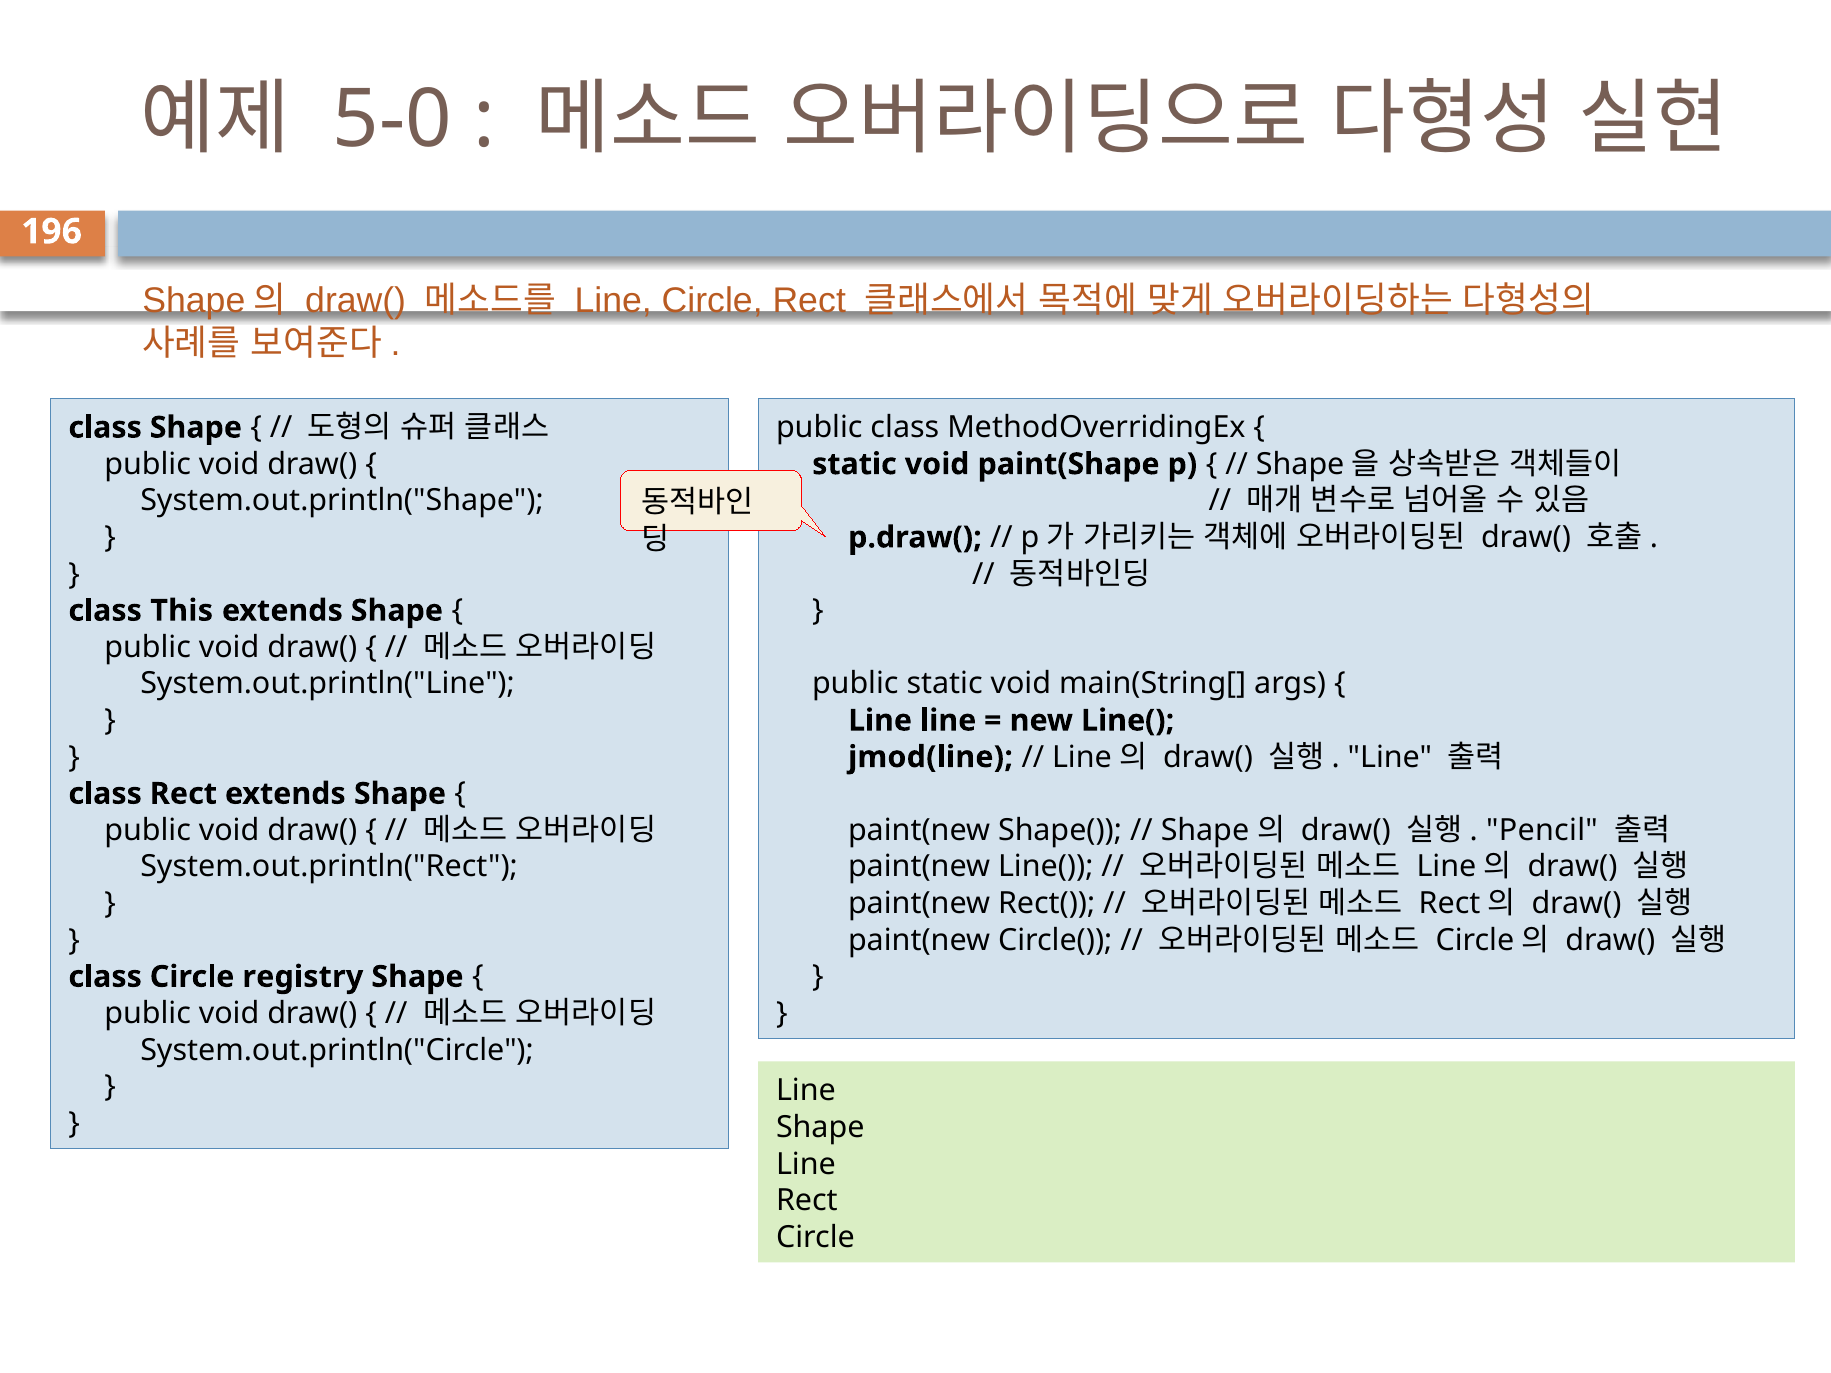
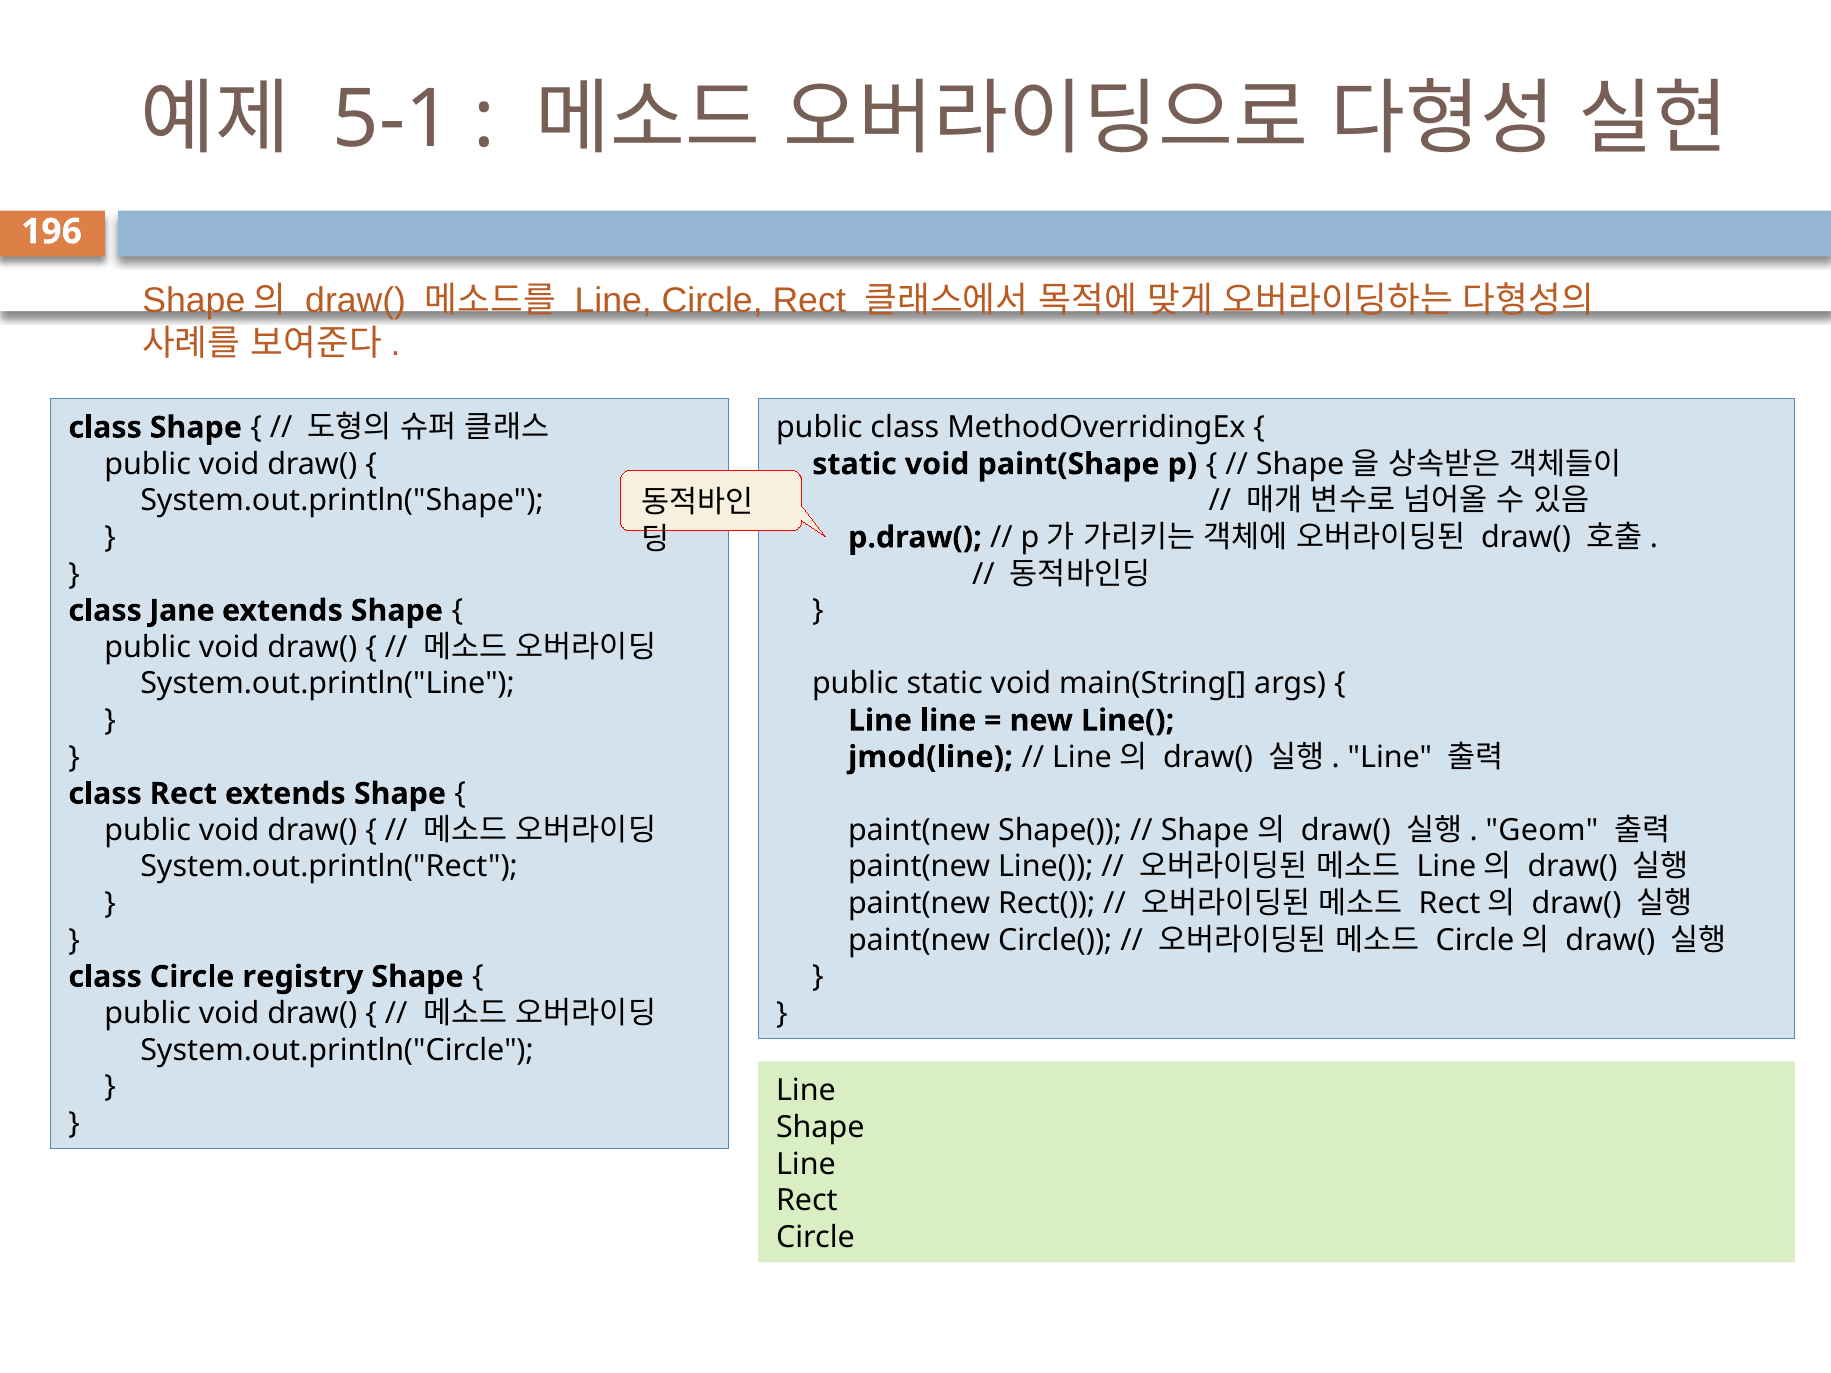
5-0: 5-0 -> 5-1
This: This -> Jane
Pencil: Pencil -> Geom
